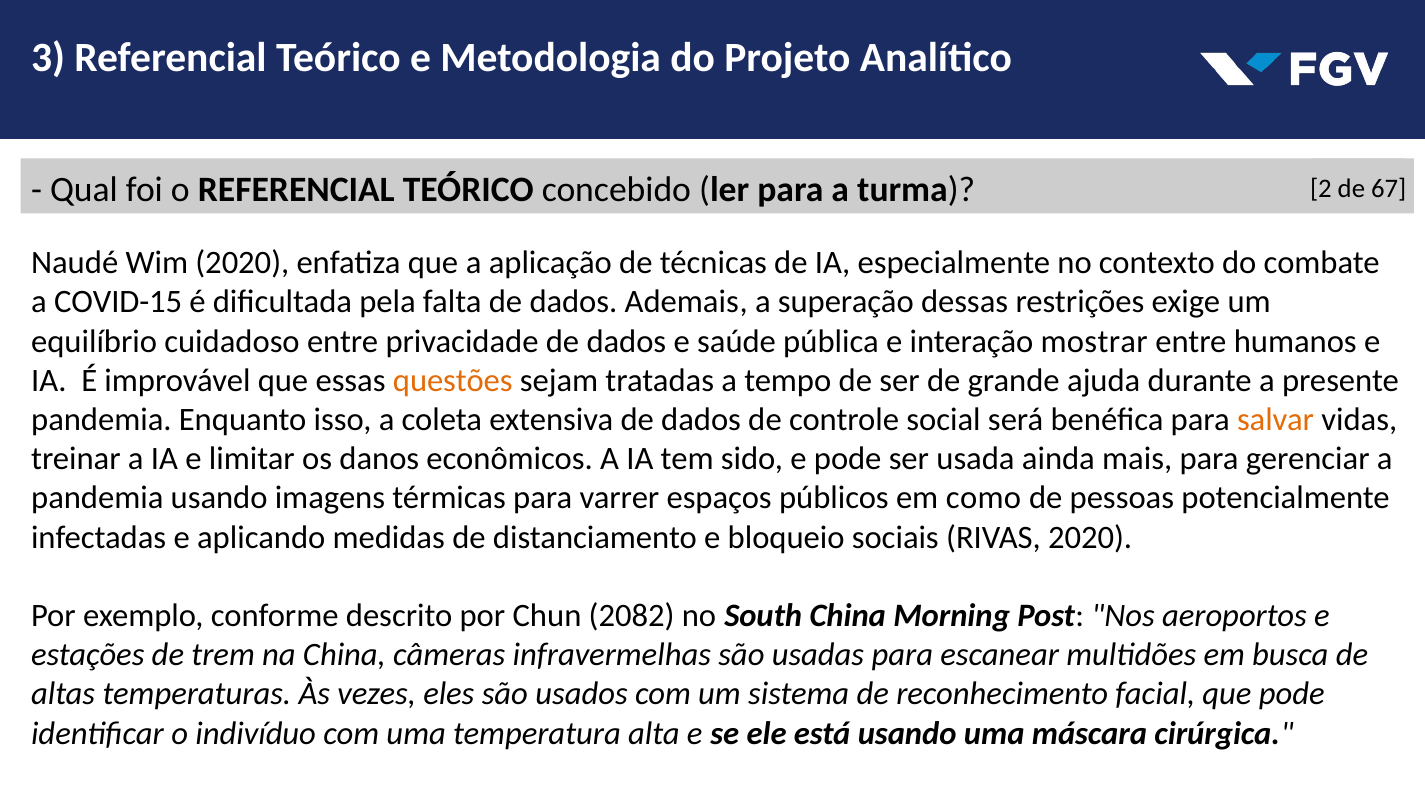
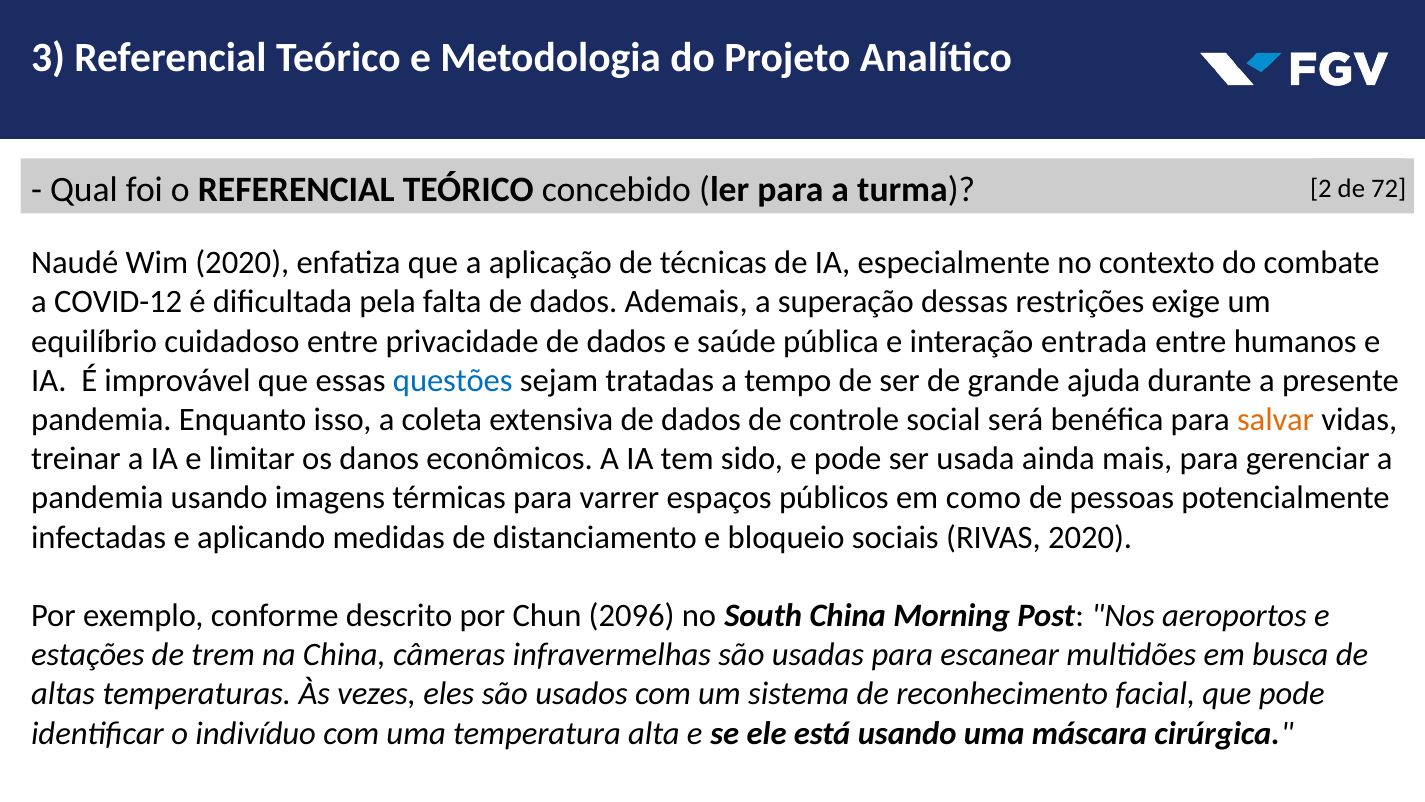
67: 67 -> 72
COVID-15: COVID-15 -> COVID-12
mostrar: mostrar -> entrada
questões colour: orange -> blue
2082: 2082 -> 2096
